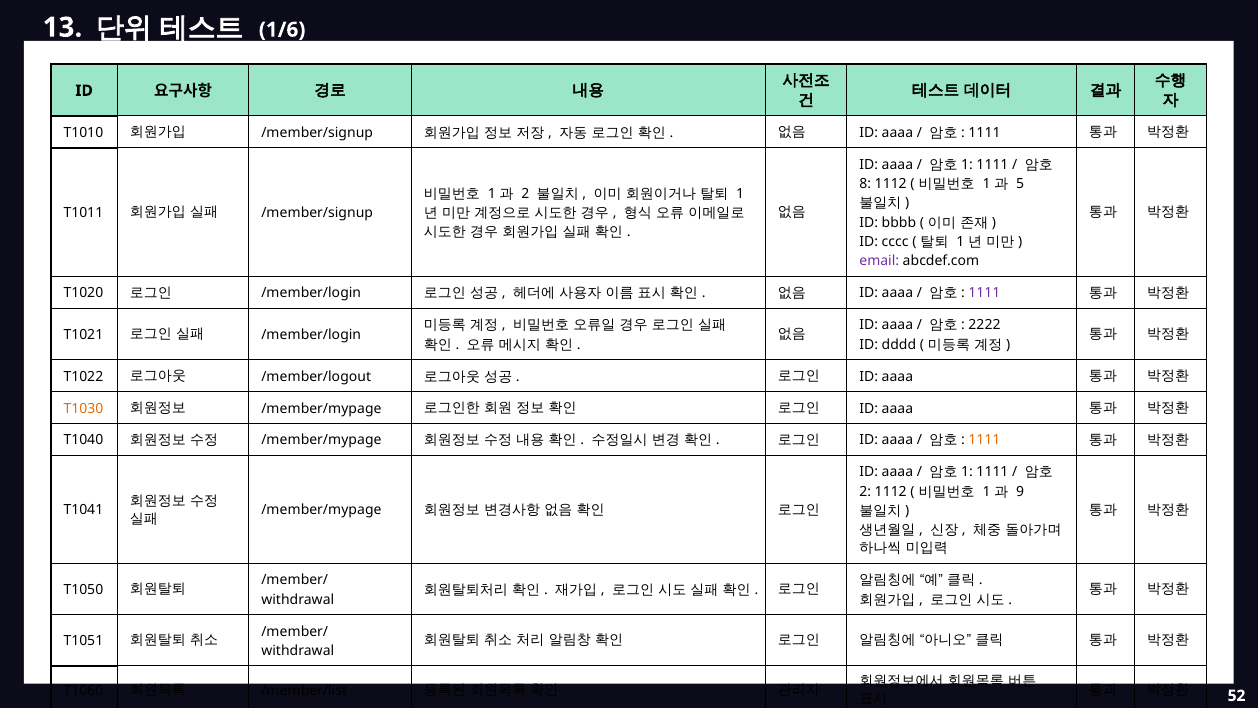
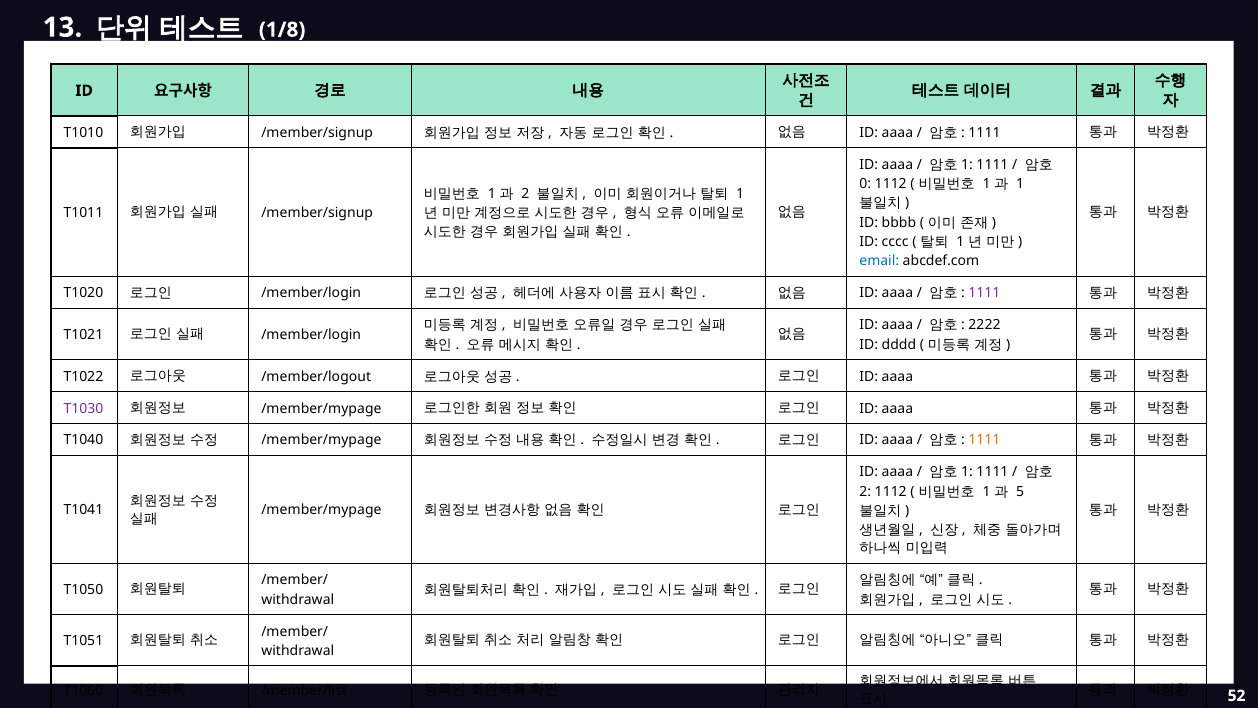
1/6: 1/6 -> 1/8
8: 8 -> 0
5 at (1020, 184): 5 -> 1
email colour: purple -> blue
T1030 colour: orange -> purple
9: 9 -> 5
